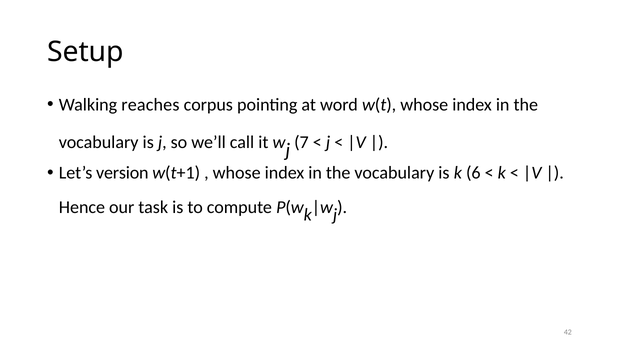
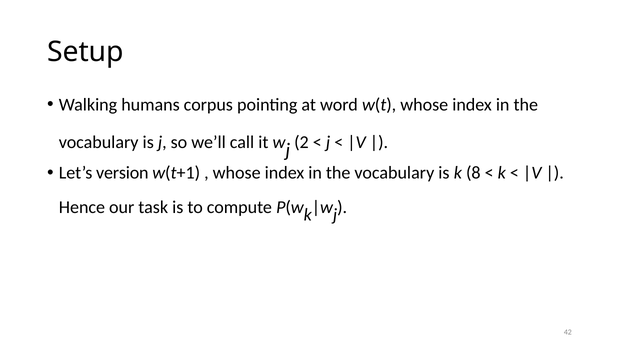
reaches: reaches -> humans
7: 7 -> 2
6: 6 -> 8
